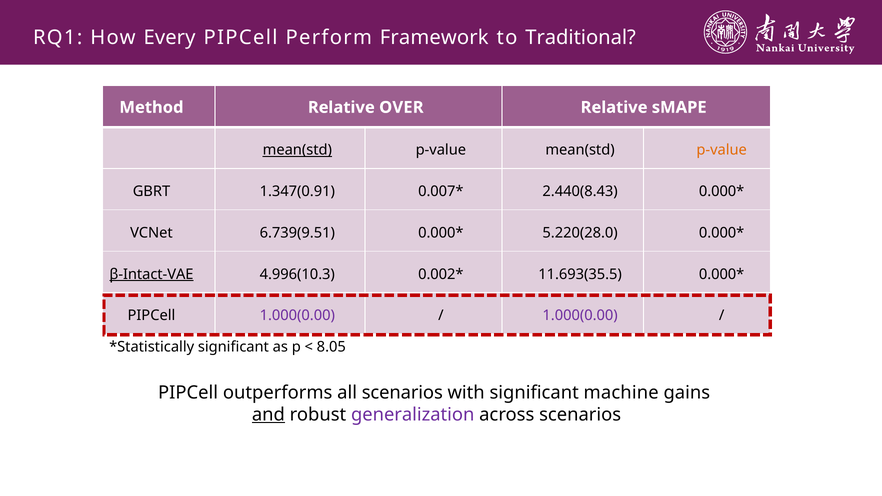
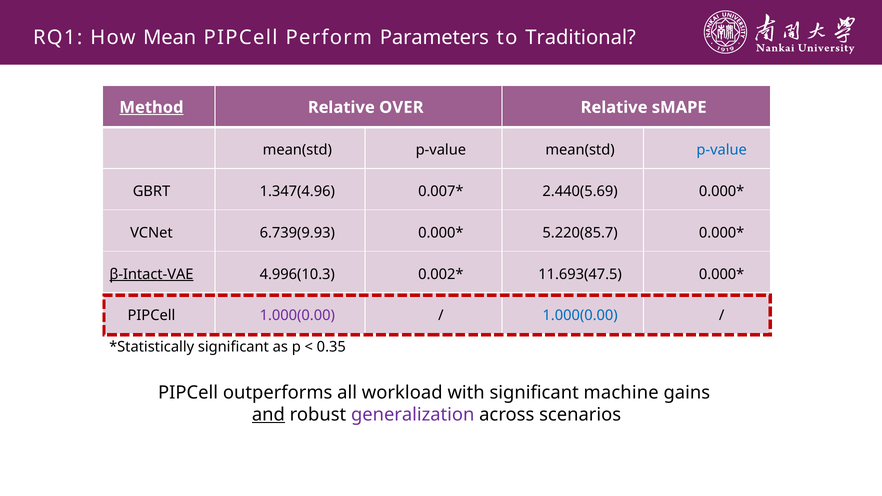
Every: Every -> Mean
Framework: Framework -> Parameters
Method underline: none -> present
mean(std at (297, 150) underline: present -> none
p-value at (722, 150) colour: orange -> blue
1.347(0.91: 1.347(0.91 -> 1.347(4.96
2.440(8.43: 2.440(8.43 -> 2.440(5.69
6.739(9.51: 6.739(9.51 -> 6.739(9.93
5.220(28.0: 5.220(28.0 -> 5.220(85.7
11.693(35.5: 11.693(35.5 -> 11.693(47.5
1.000(0.00 at (580, 316) colour: purple -> blue
8.05: 8.05 -> 0.35
all scenarios: scenarios -> workload
